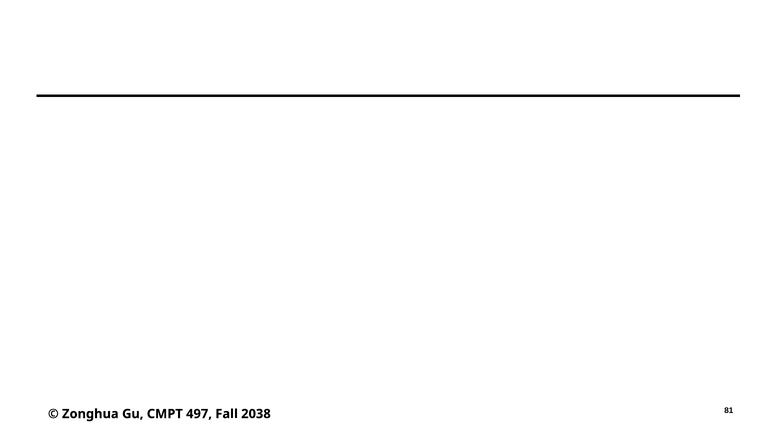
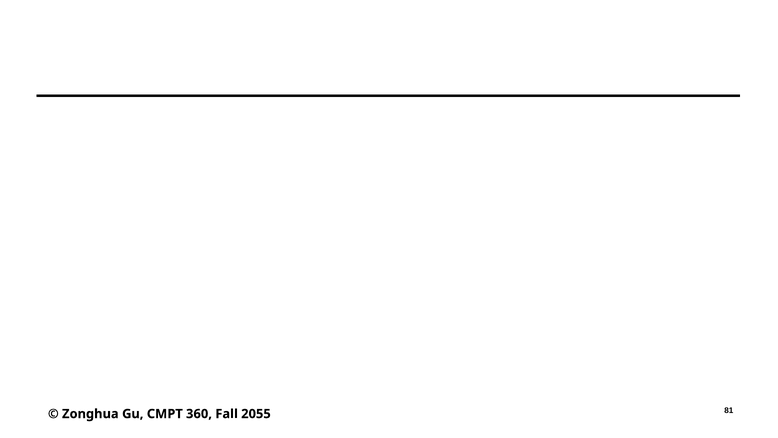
497: 497 -> 360
2038: 2038 -> 2055
